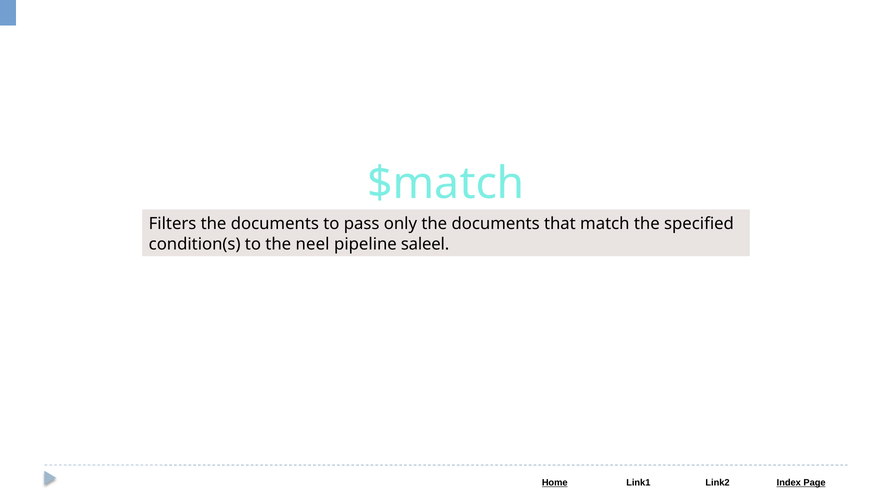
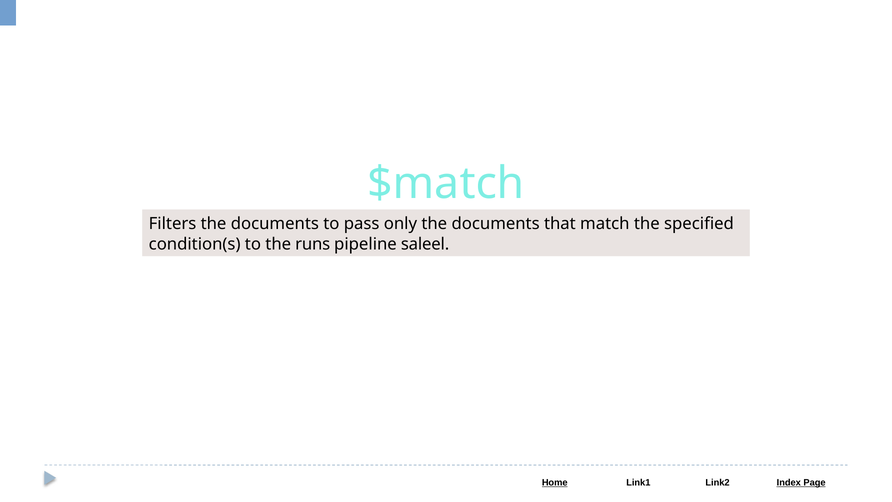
neel: neel -> runs
